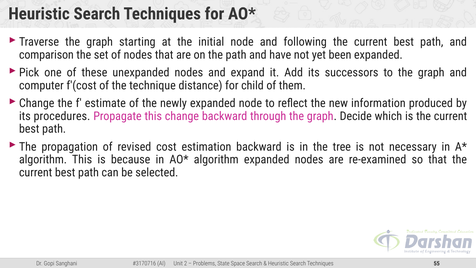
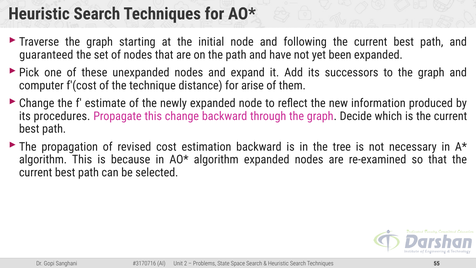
comparison: comparison -> guaranteed
child: child -> arise
